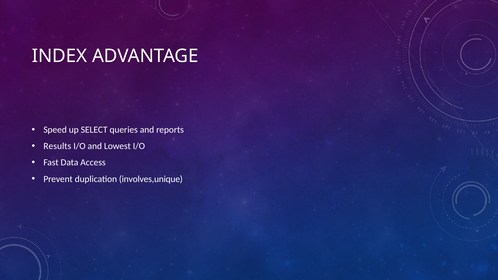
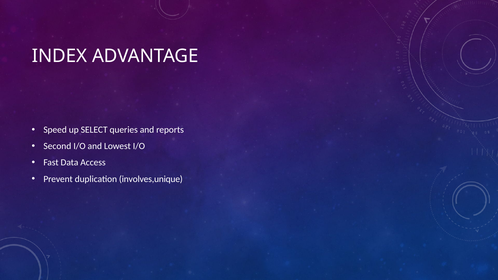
Results: Results -> Second
